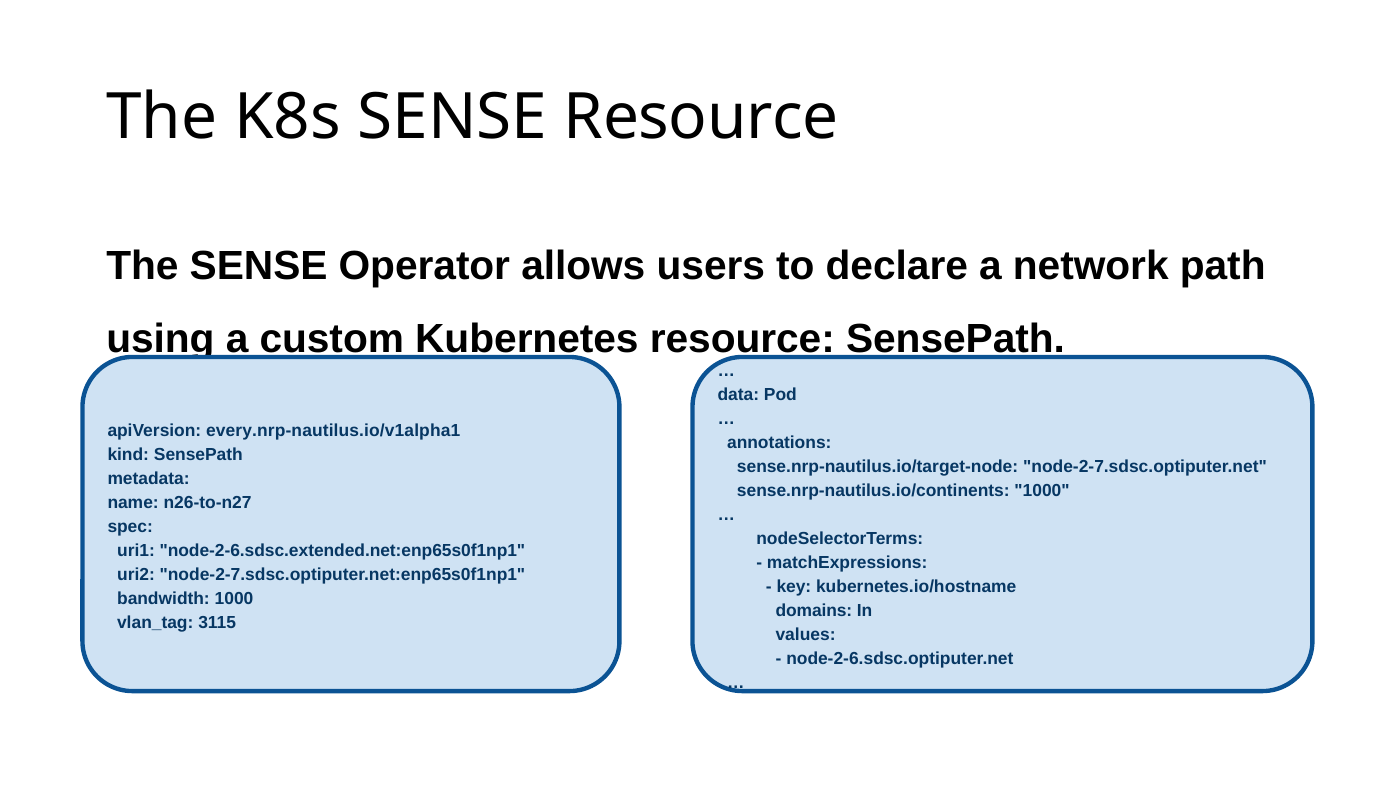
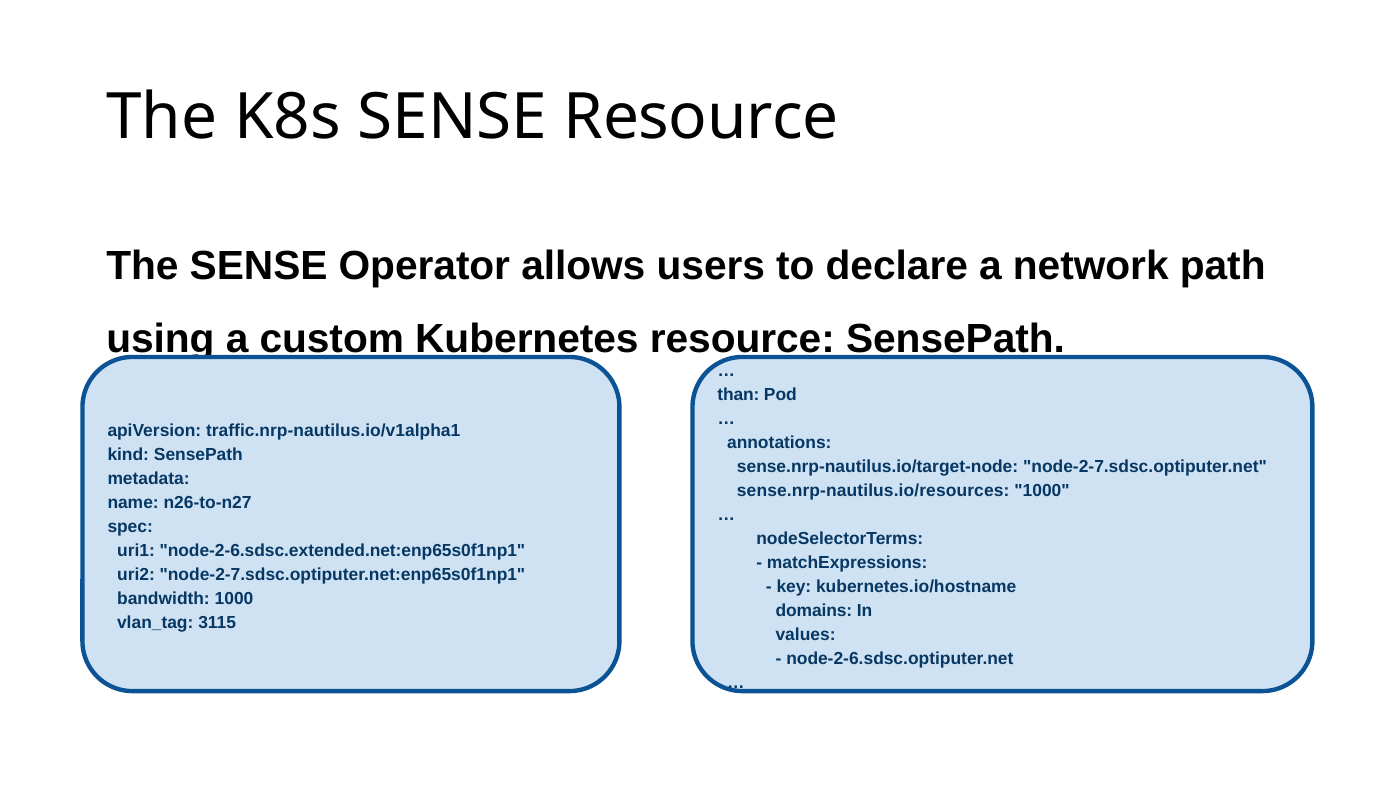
data: data -> than
every.nrp-nautilus.io/v1alpha1: every.nrp-nautilus.io/v1alpha1 -> traffic.nrp-nautilus.io/v1alpha1
sense.nrp-nautilus.io/continents: sense.nrp-nautilus.io/continents -> sense.nrp-nautilus.io/resources
